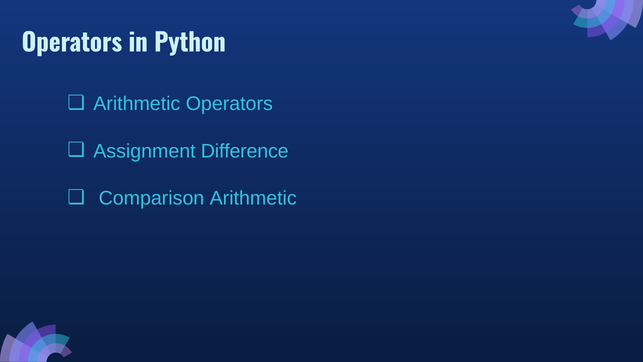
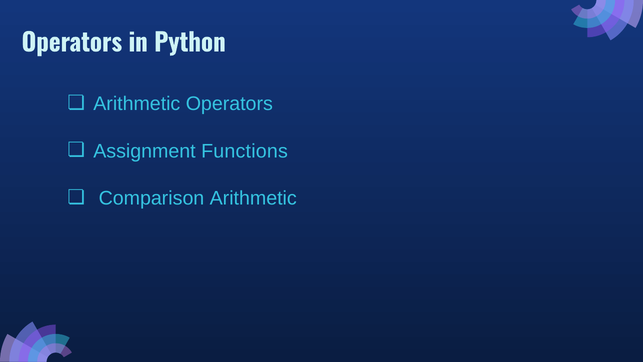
Difference: Difference -> Functions
